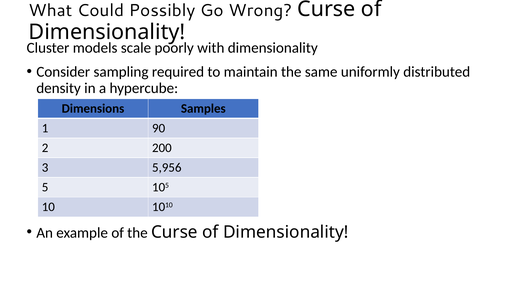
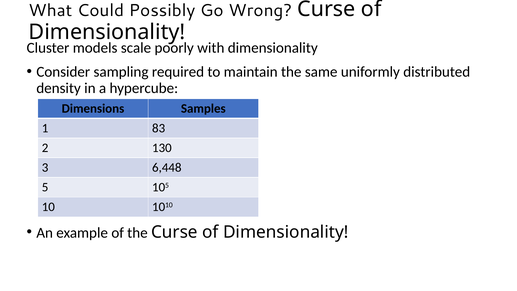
90: 90 -> 83
200: 200 -> 130
5,956: 5,956 -> 6,448
